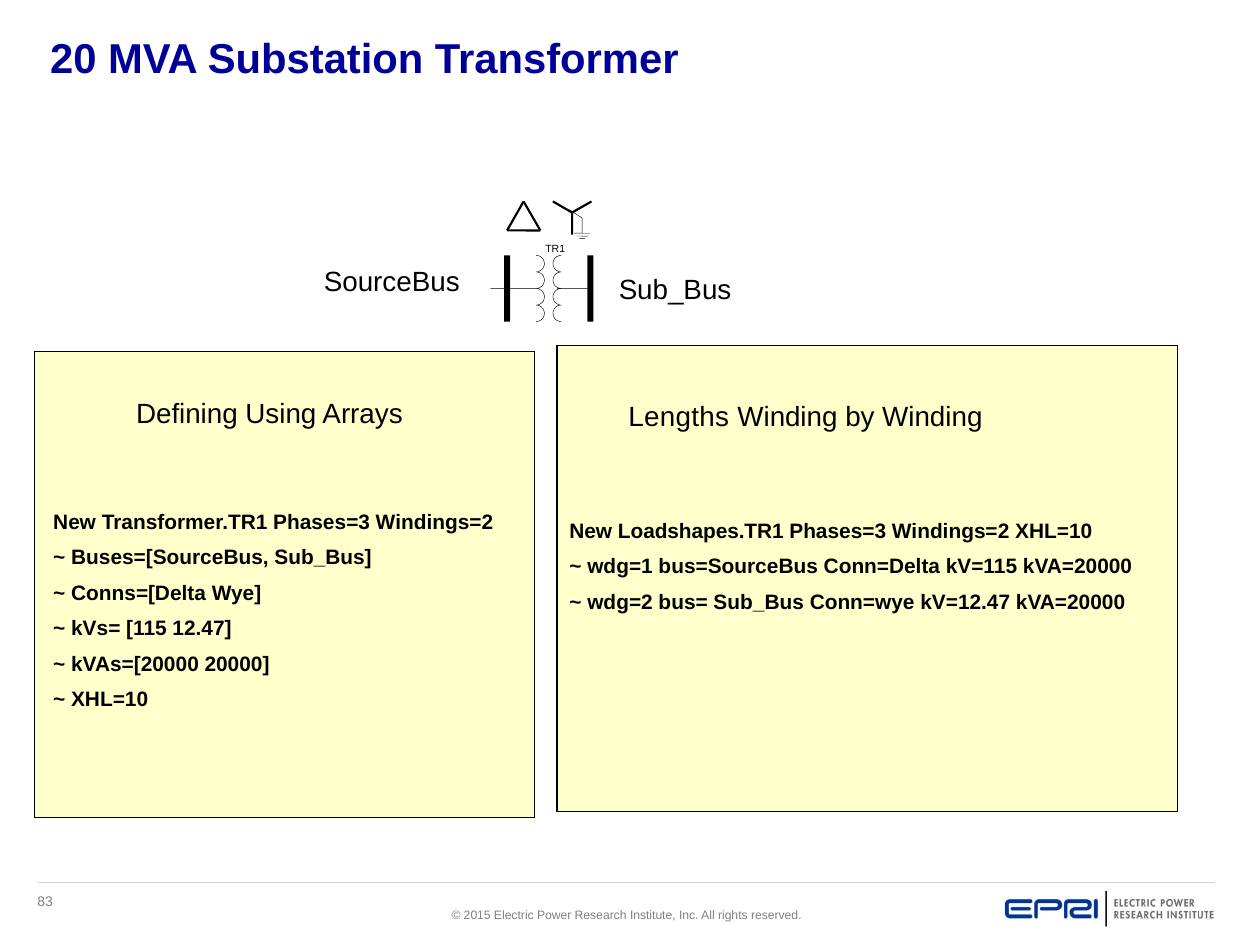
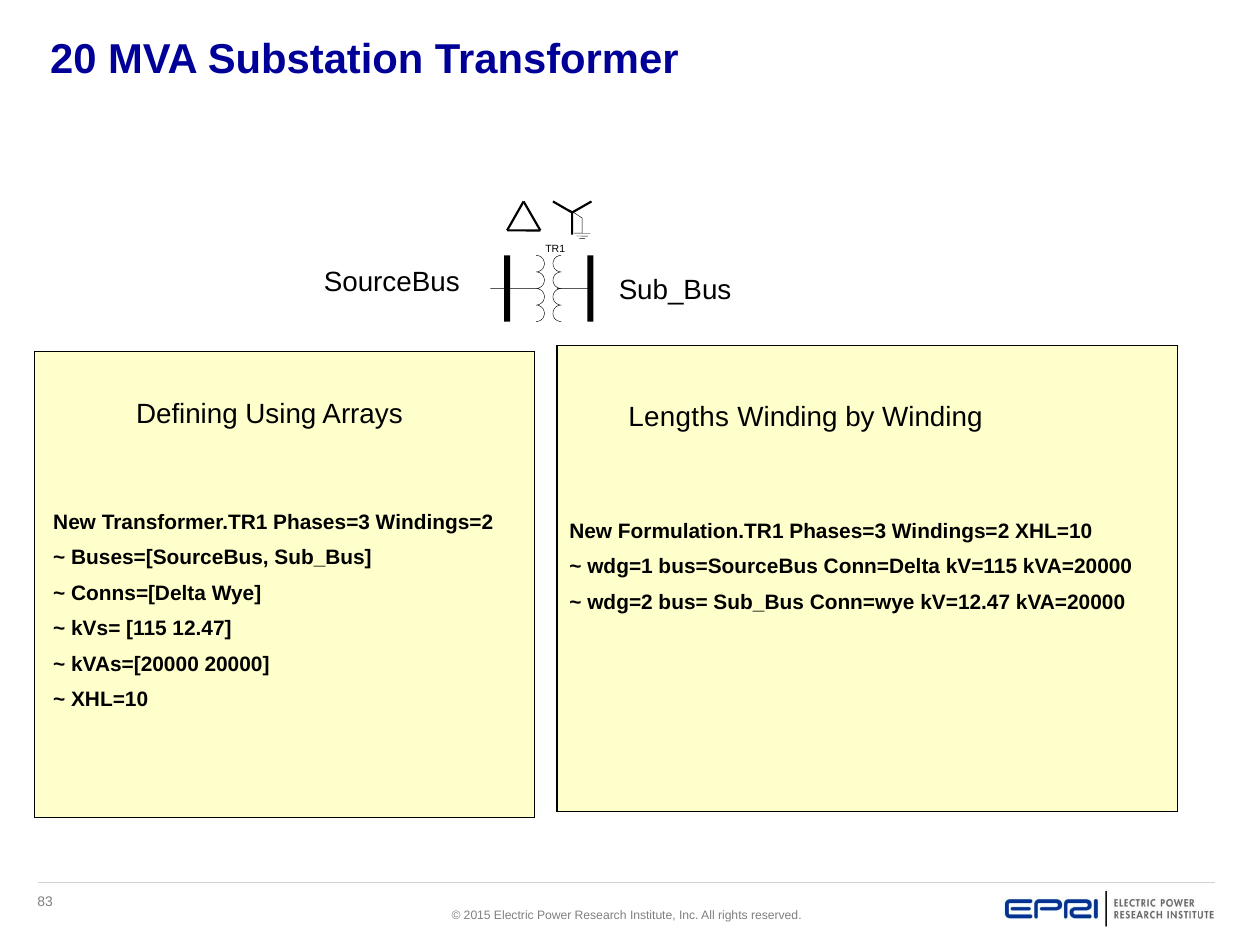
Loadshapes.TR1: Loadshapes.TR1 -> Formulation.TR1
